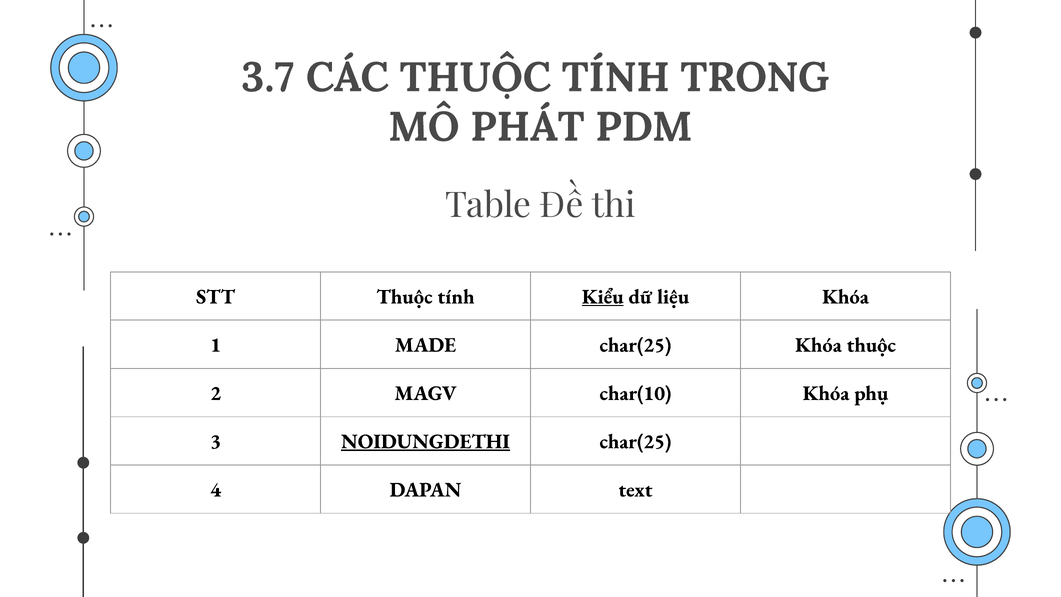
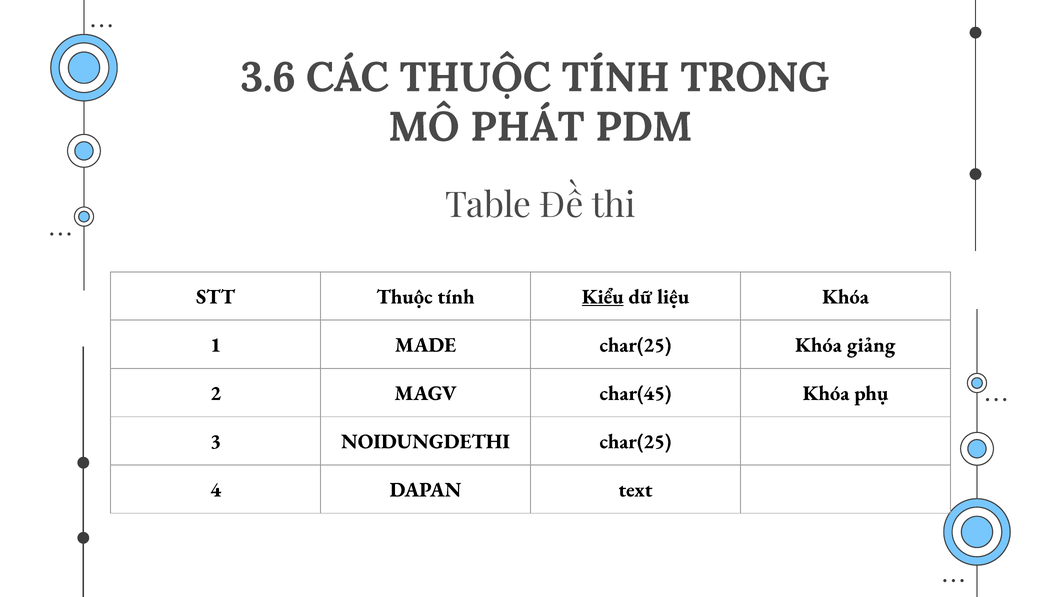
3.7: 3.7 -> 3.6
Khóa thuộc: thuộc -> giảng
char(10: char(10 -> char(45
NOIDUNGDETHI underline: present -> none
